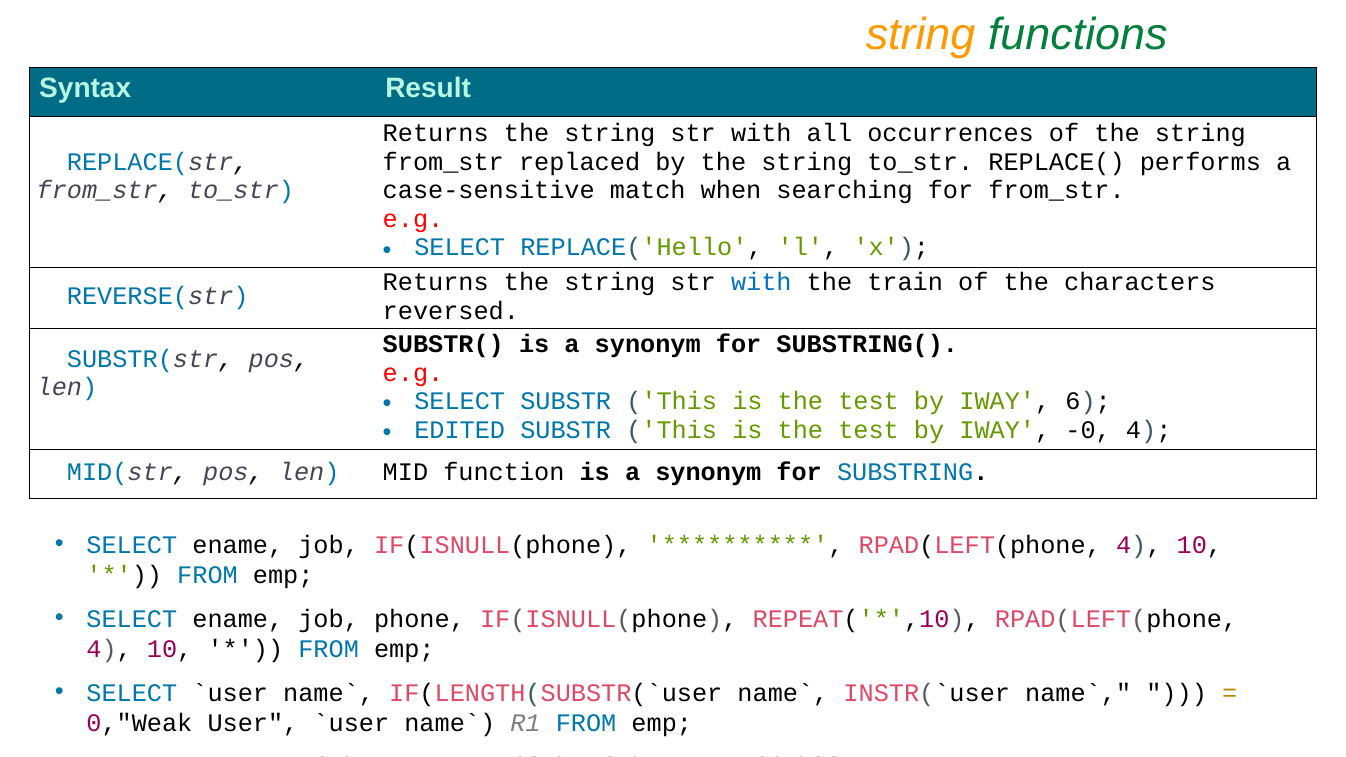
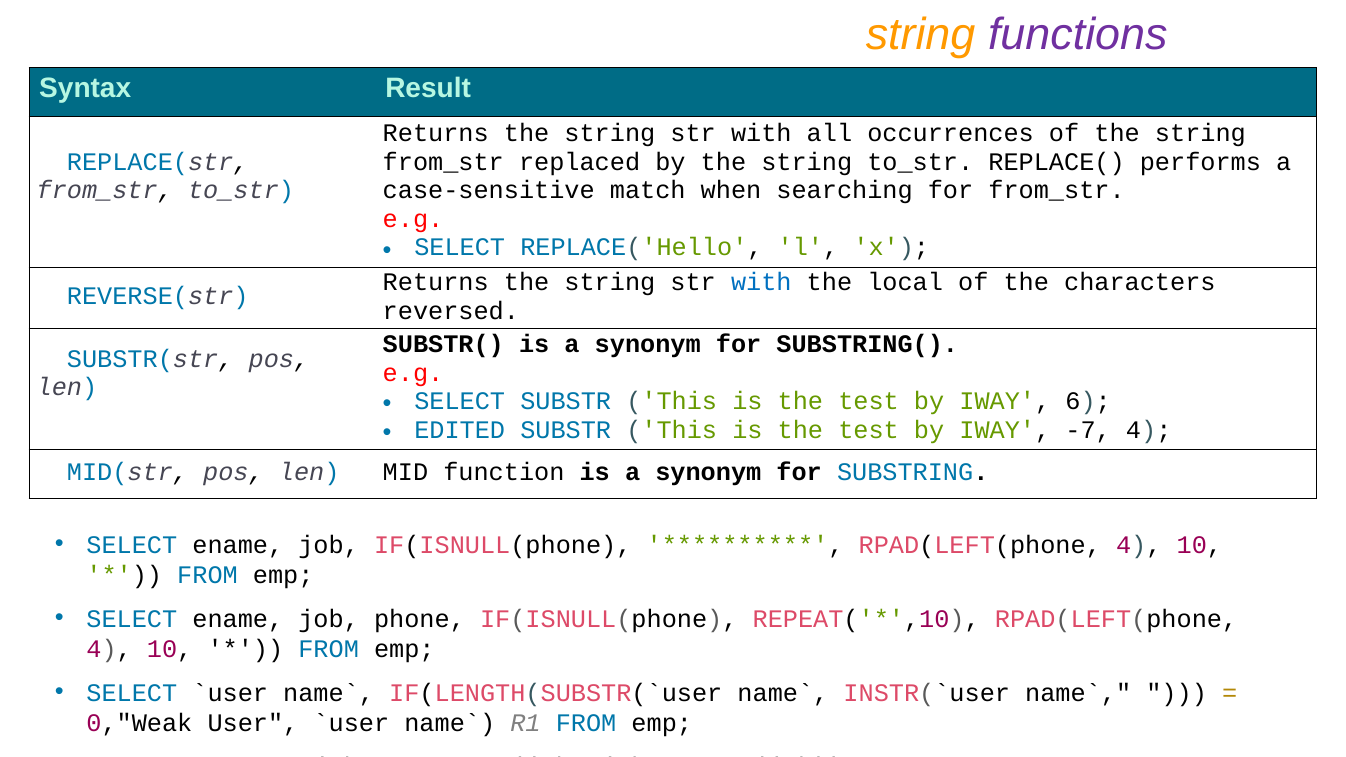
functions colour: green -> purple
train: train -> local
-0: -0 -> -7
